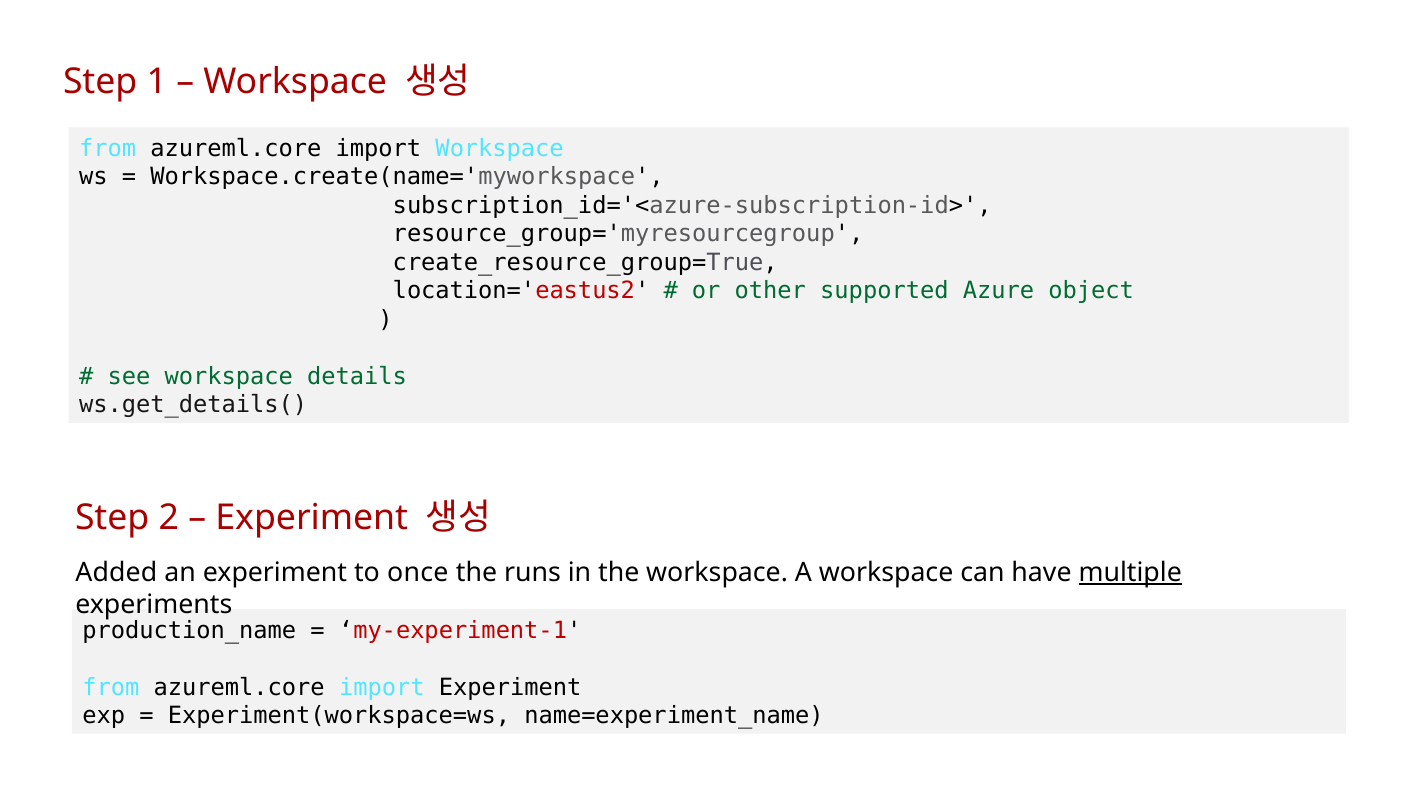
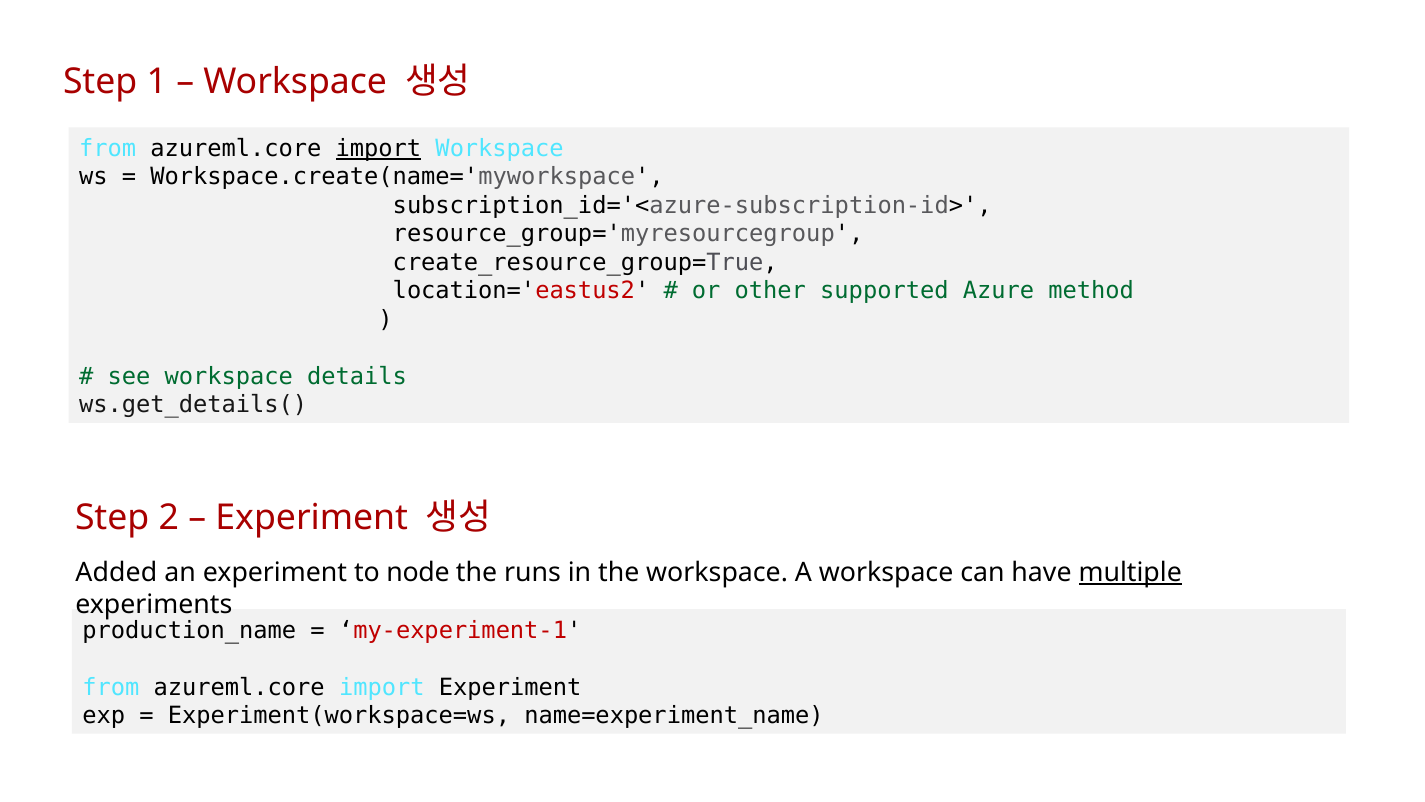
import at (378, 149) underline: none -> present
object: object -> method
once: once -> node
